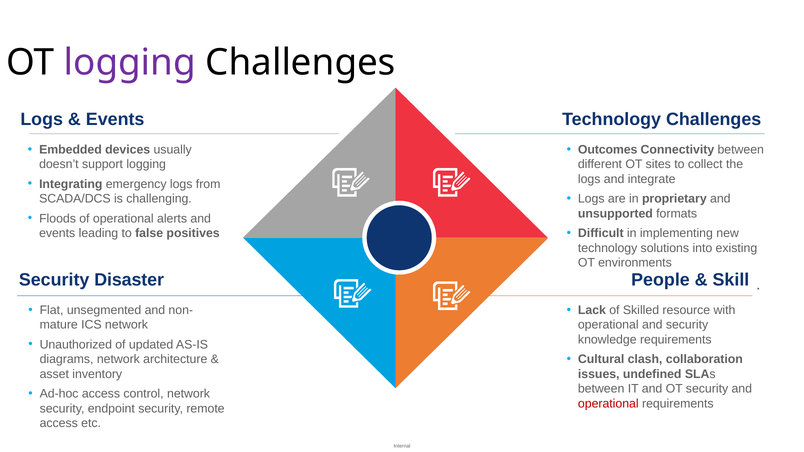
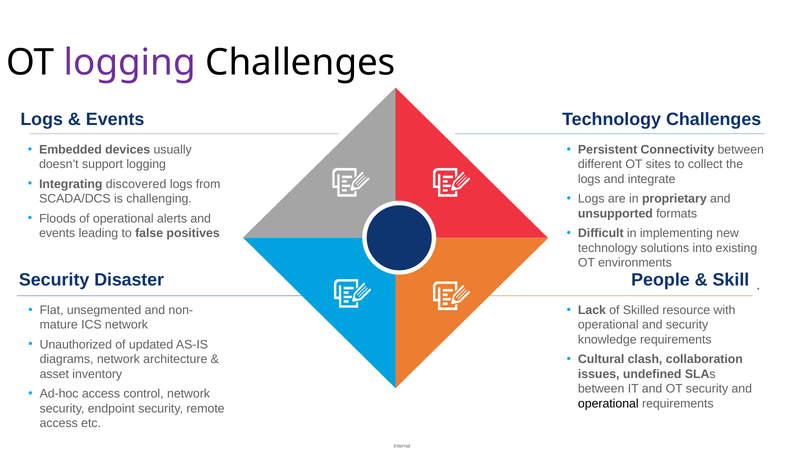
Outcomes: Outcomes -> Persistent
emergency: emergency -> discovered
operational at (608, 404) colour: red -> black
